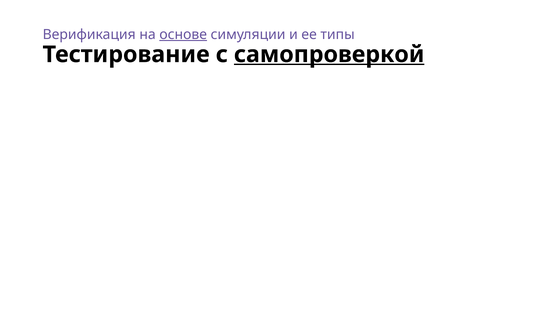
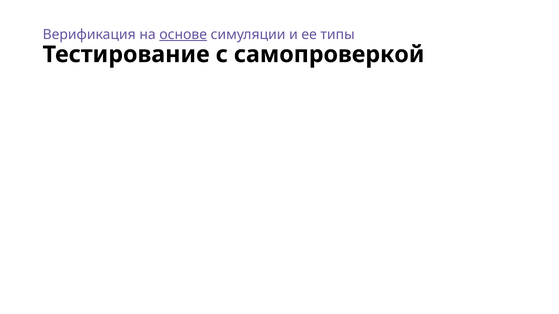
самопроверкой underline: present -> none
